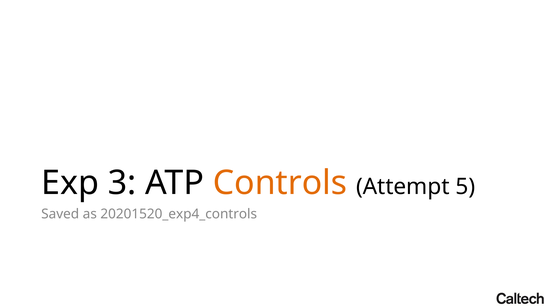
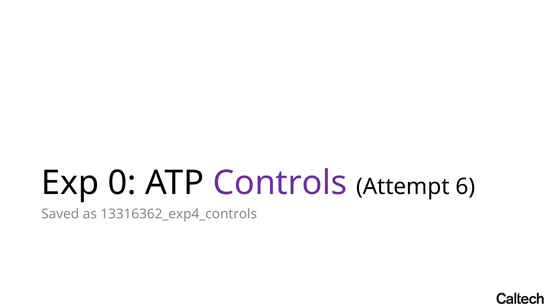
3: 3 -> 0
Controls colour: orange -> purple
5: 5 -> 6
20201520_exp4_controls: 20201520_exp4_controls -> 13316362_exp4_controls
